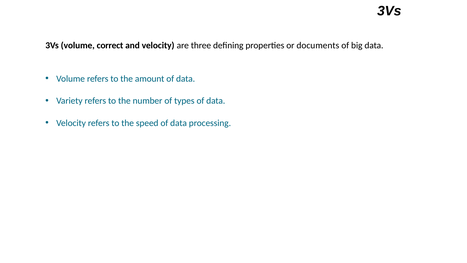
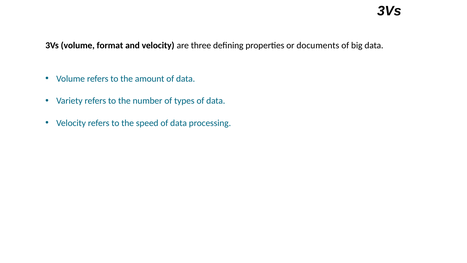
correct: correct -> format
